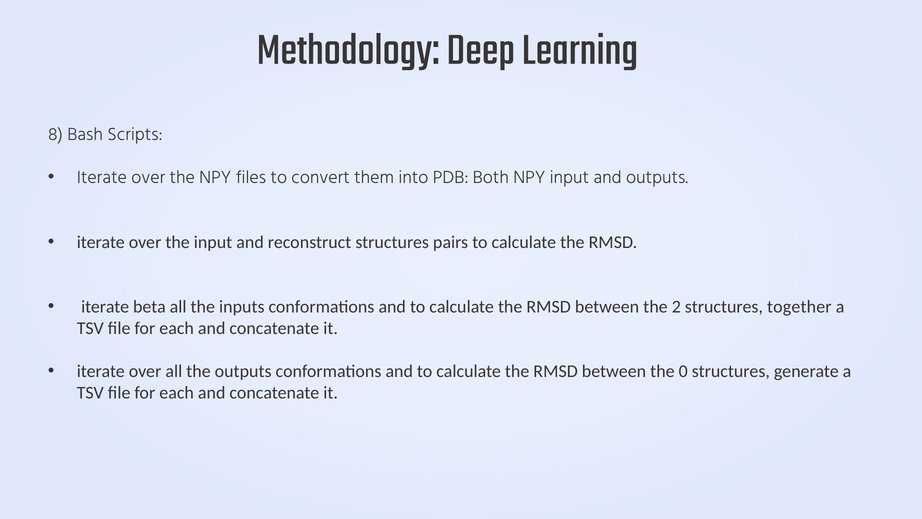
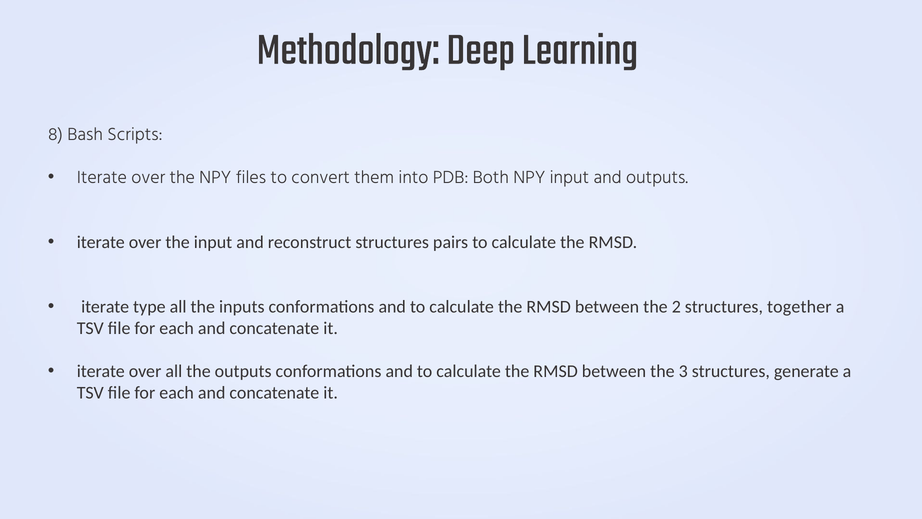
beta: beta -> type
0: 0 -> 3
